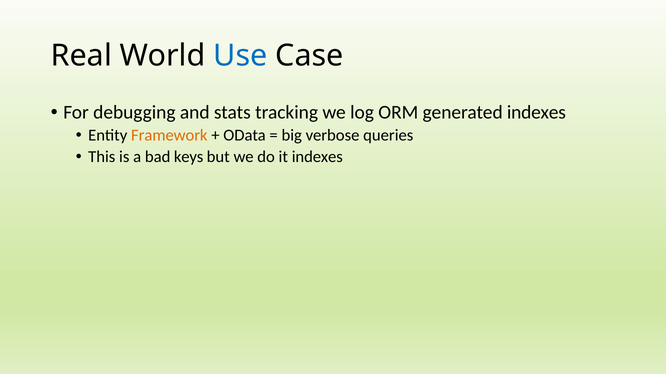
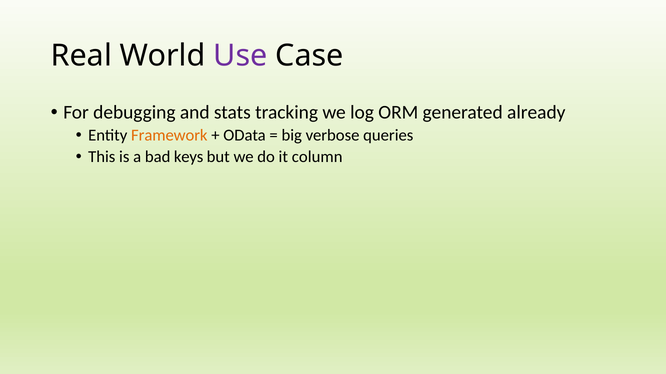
Use colour: blue -> purple
generated indexes: indexes -> already
it indexes: indexes -> column
